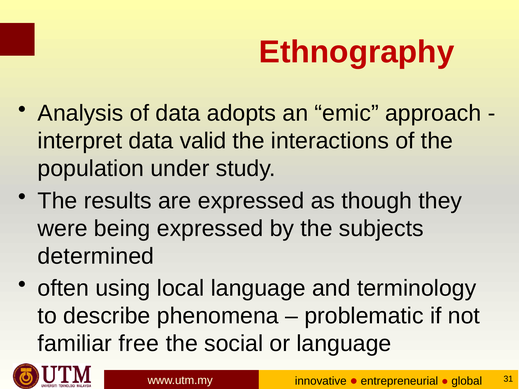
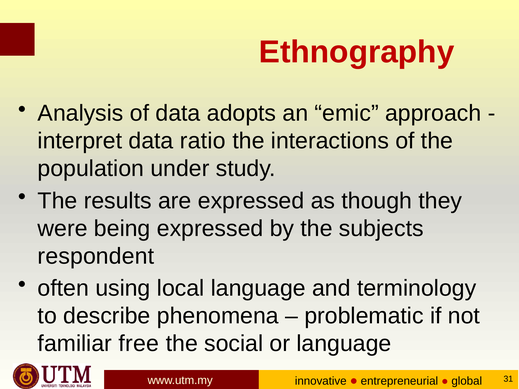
valid: valid -> ratio
determined: determined -> respondent
